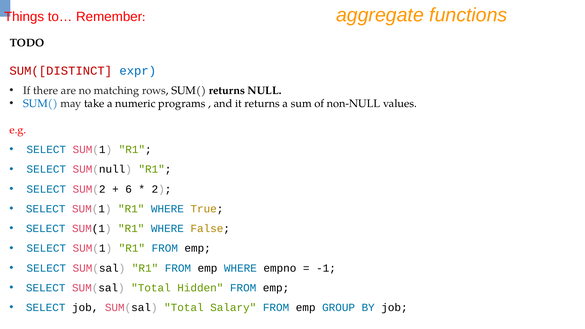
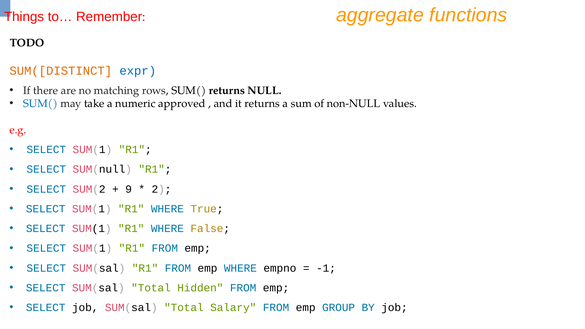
SUM([DISTINCT colour: red -> orange
programs: programs -> approved
6: 6 -> 9
